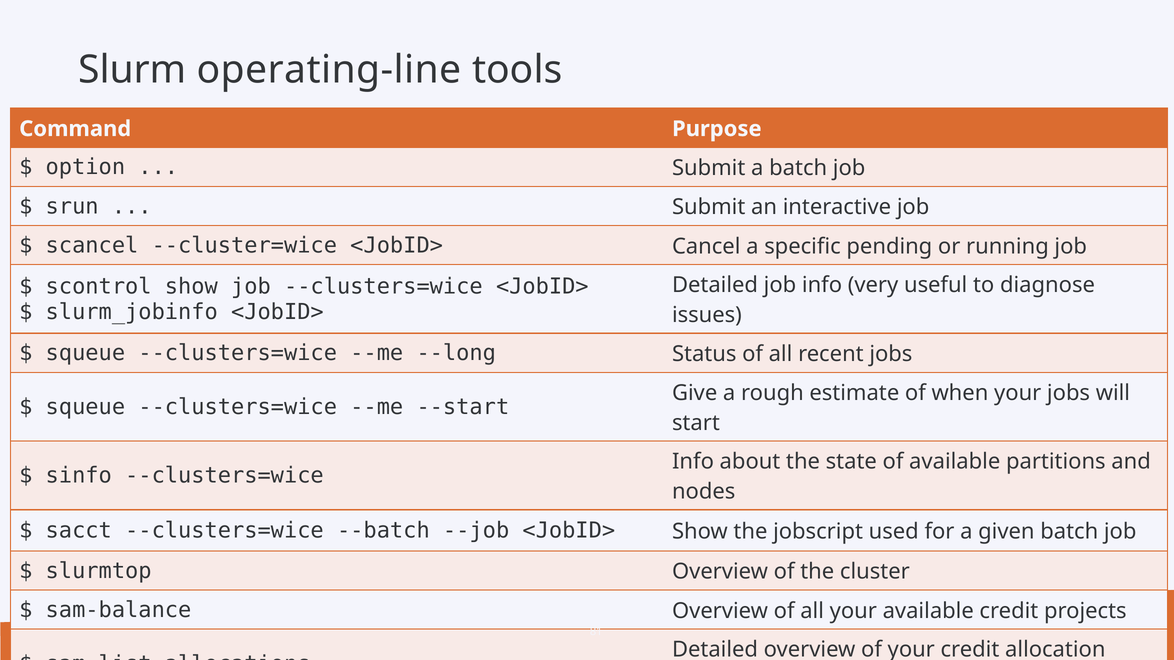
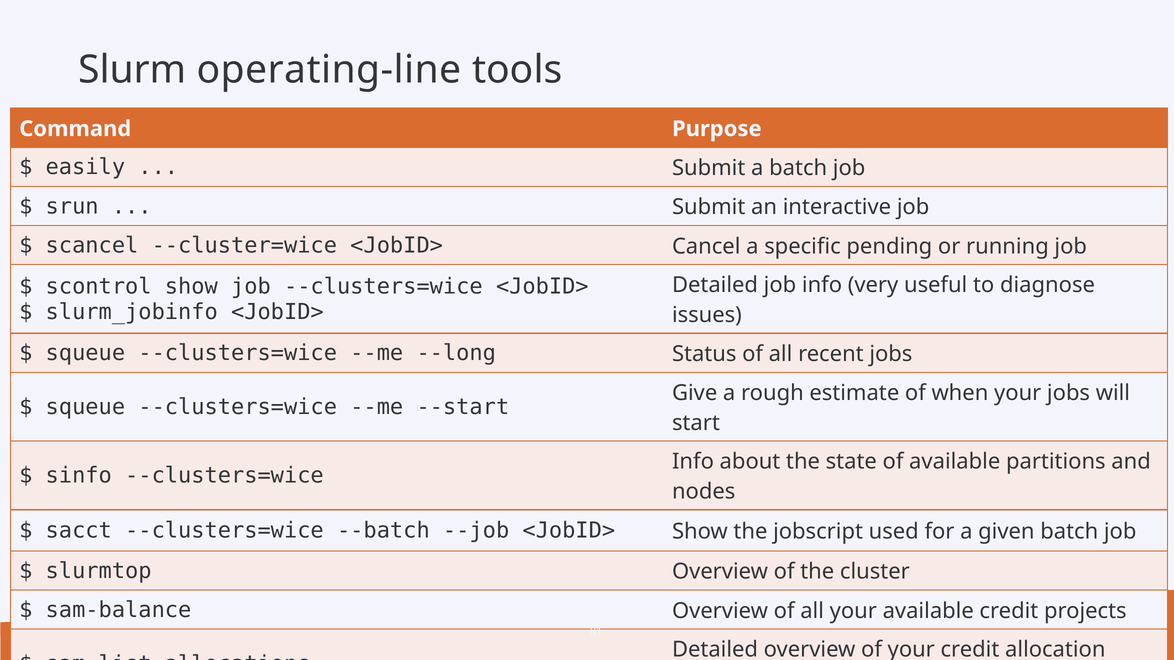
option: option -> easily
